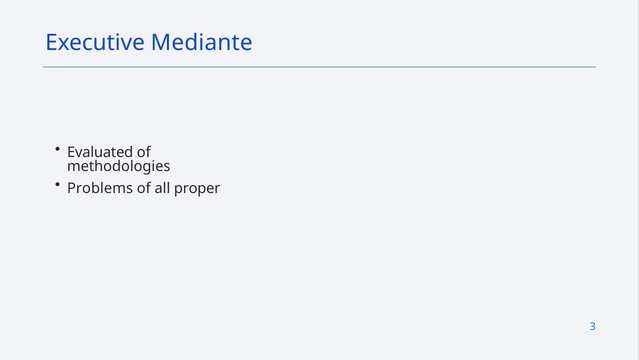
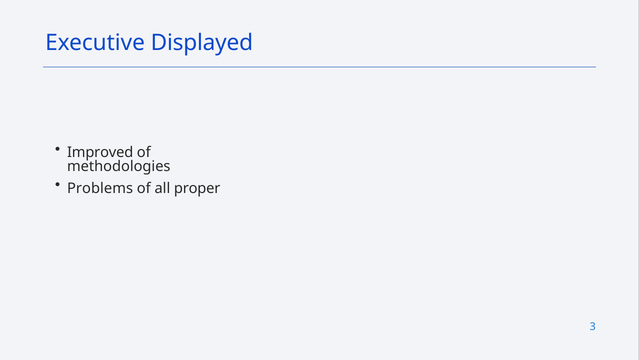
Mediante: Mediante -> Displayed
Evaluated: Evaluated -> Improved
